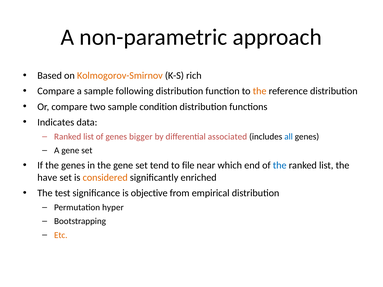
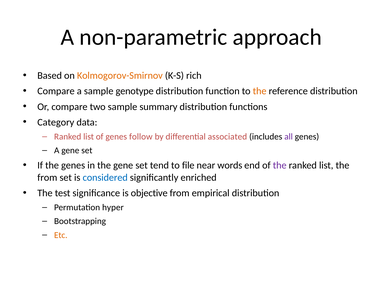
following: following -> genotype
condition: condition -> summary
Indicates: Indicates -> Category
bigger: bigger -> follow
all colour: blue -> purple
which: which -> words
the at (280, 166) colour: blue -> purple
have at (47, 178): have -> from
considered colour: orange -> blue
